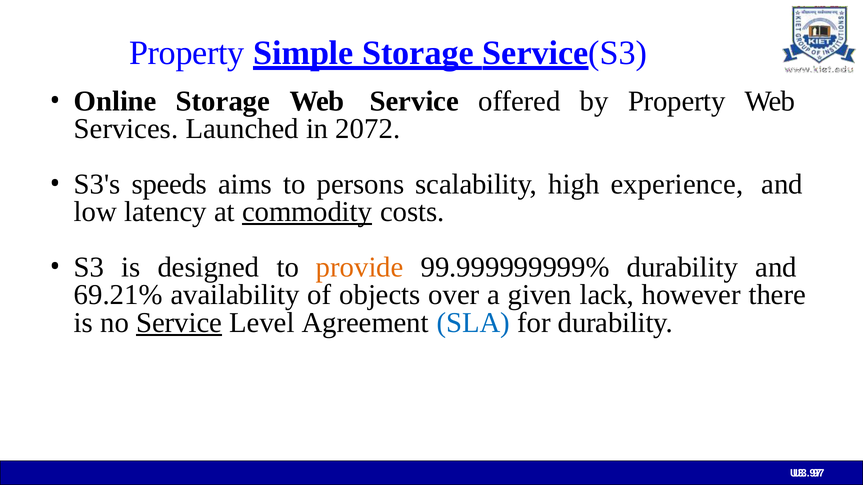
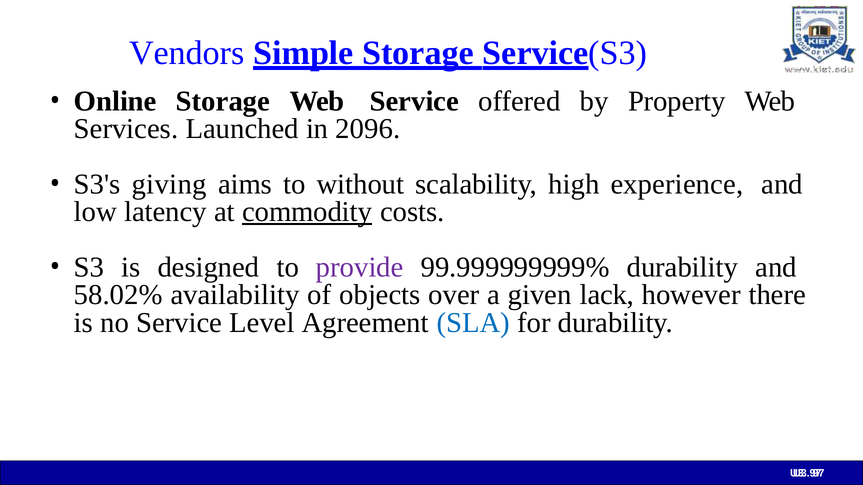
Property at (187, 53): Property -> Vendors
2072: 2072 -> 2096
speeds: speeds -> giving
persons: persons -> without
provide colour: orange -> purple
69.21%: 69.21% -> 58.02%
Service at (179, 323) underline: present -> none
